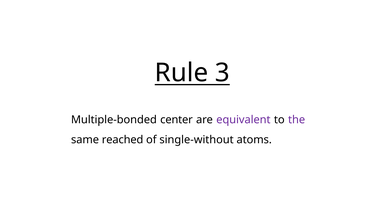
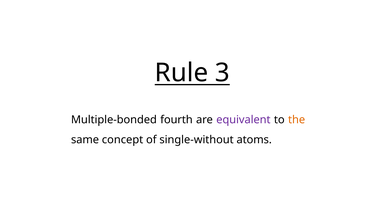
center: center -> fourth
the colour: purple -> orange
reached: reached -> concept
